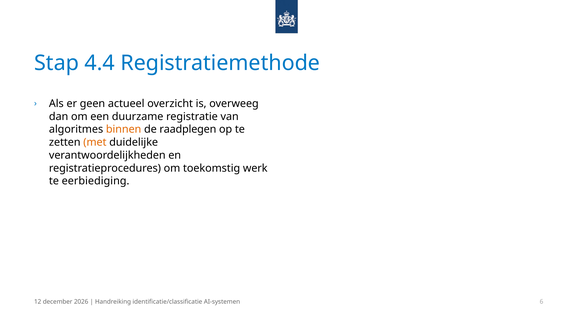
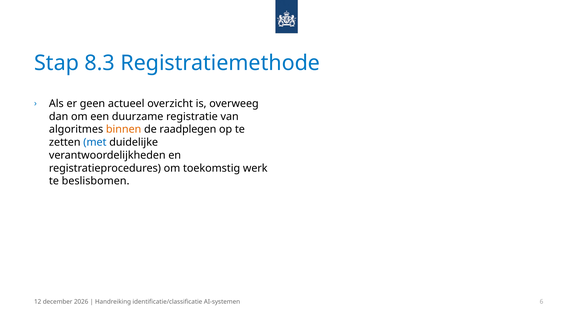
4.4: 4.4 -> 8.3
met colour: orange -> blue
eerbiediging: eerbiediging -> beslisbomen
